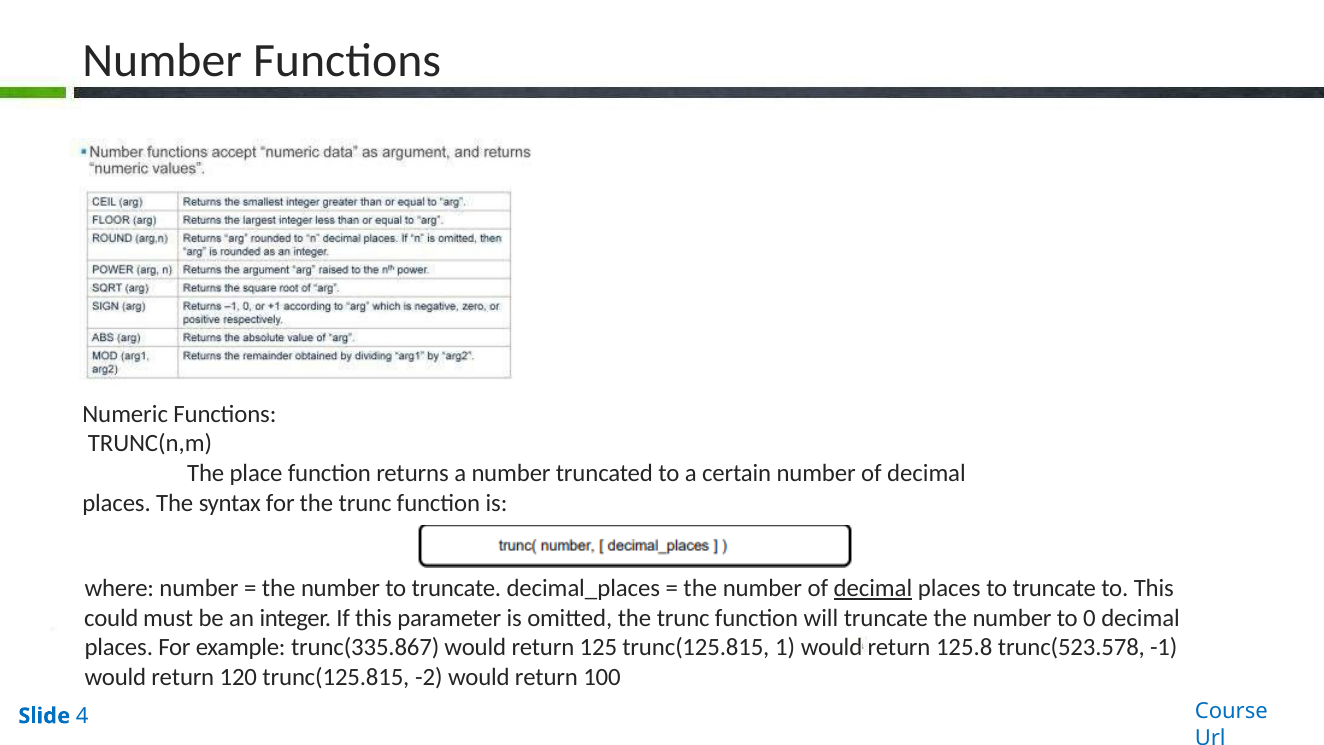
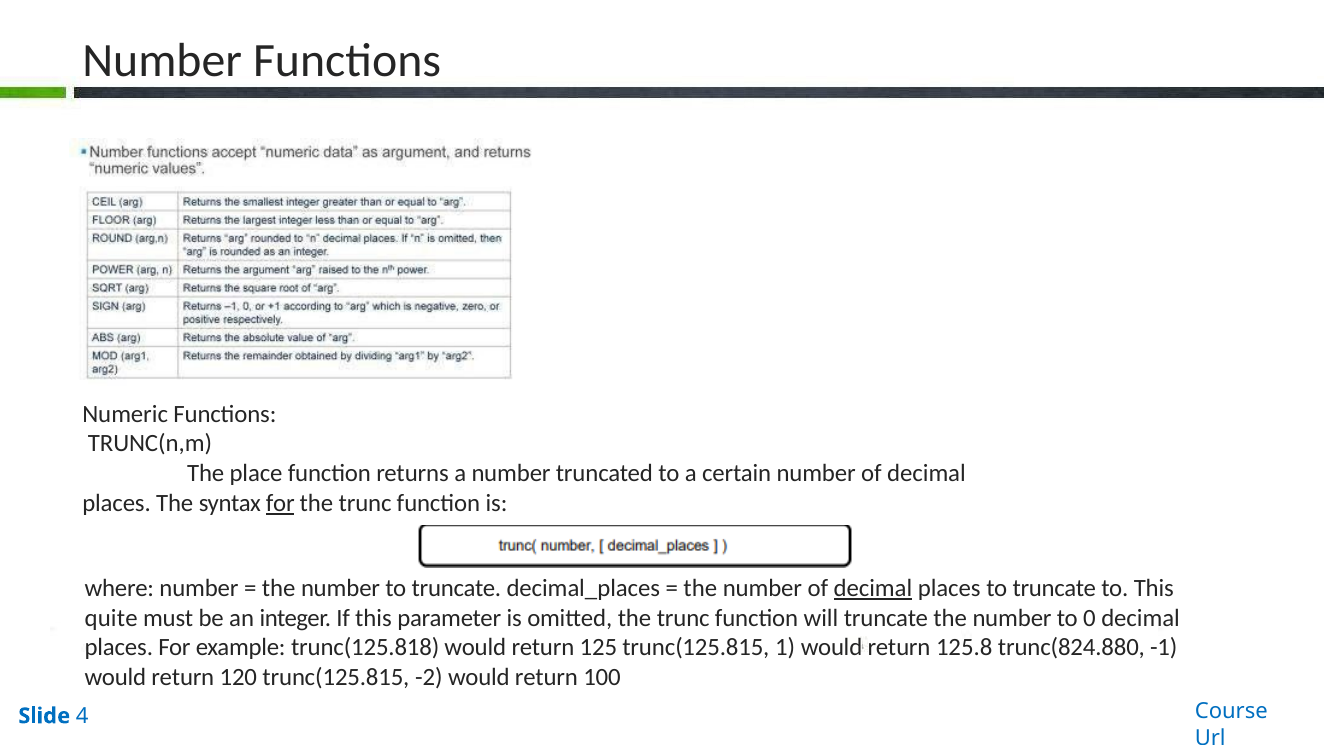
for at (280, 503) underline: none -> present
could: could -> quite
trunc(335.867: trunc(335.867 -> trunc(125.818
trunc(523.578: trunc(523.578 -> trunc(824.880
